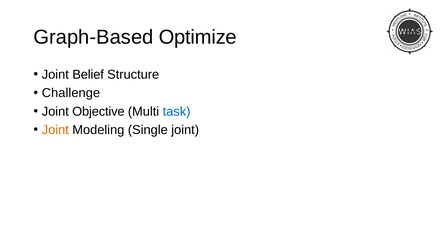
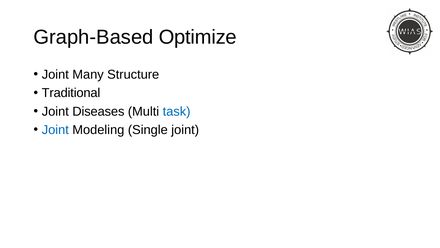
Belief: Belief -> Many
Challenge: Challenge -> Traditional
Objective: Objective -> Diseases
Joint at (55, 130) colour: orange -> blue
